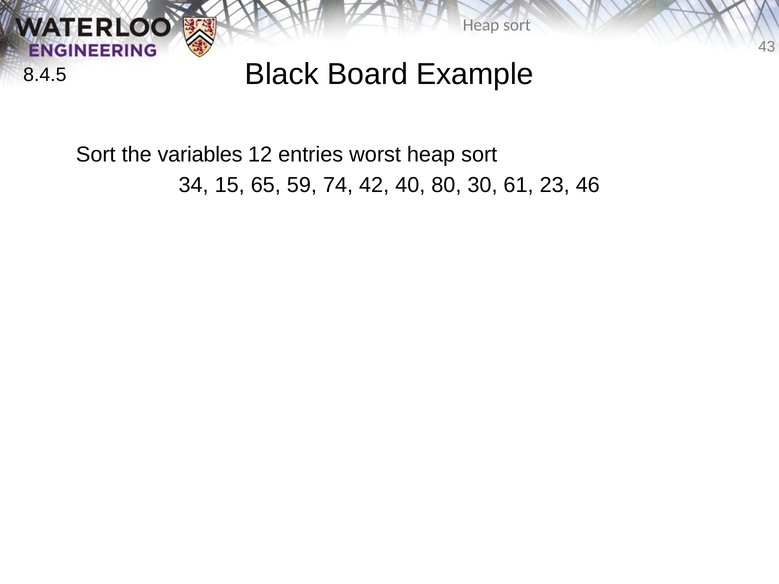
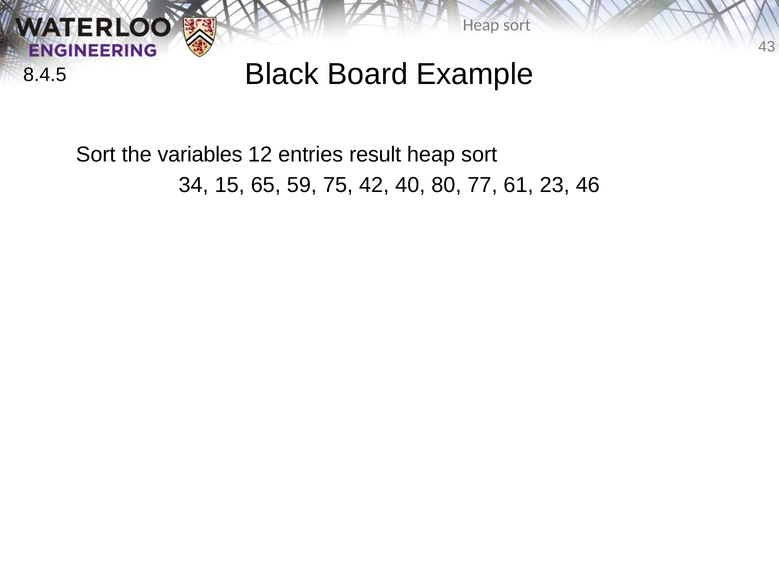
worst: worst -> result
74: 74 -> 75
30: 30 -> 77
